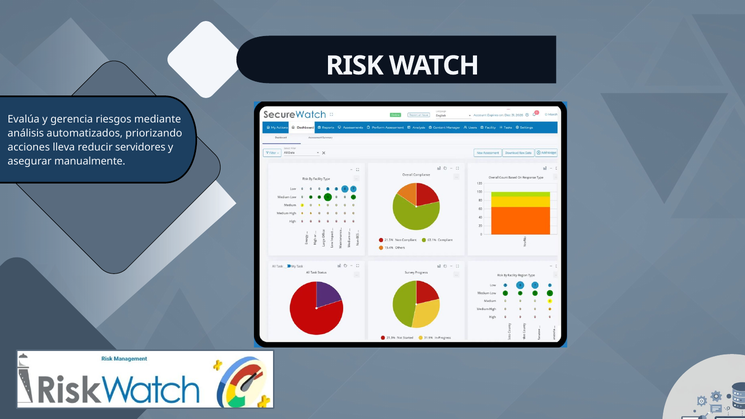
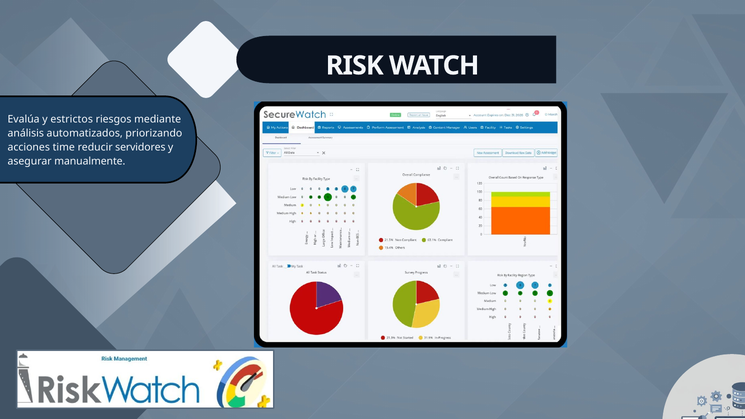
gerencia: gerencia -> estrictos
lleva: lleva -> time
